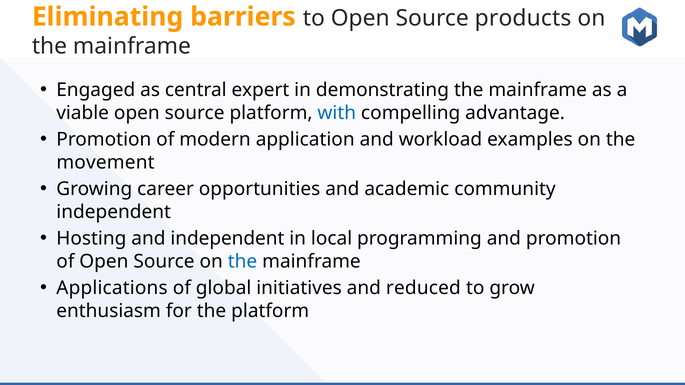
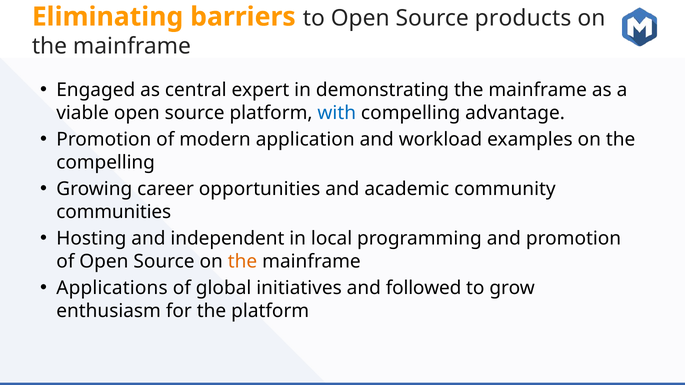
movement at (105, 163): movement -> compelling
independent at (114, 212): independent -> communities
the at (243, 262) colour: blue -> orange
reduced: reduced -> followed
